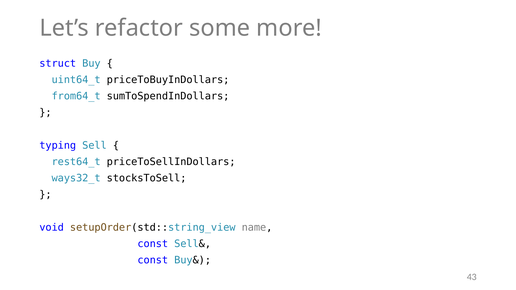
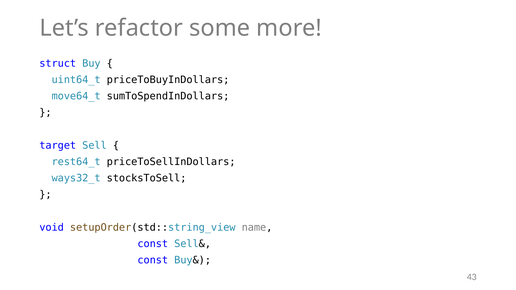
from64_t: from64_t -> move64_t
typing: typing -> target
